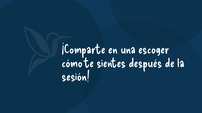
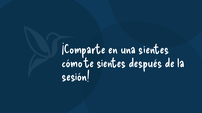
una escoger: escoger -> sientes
